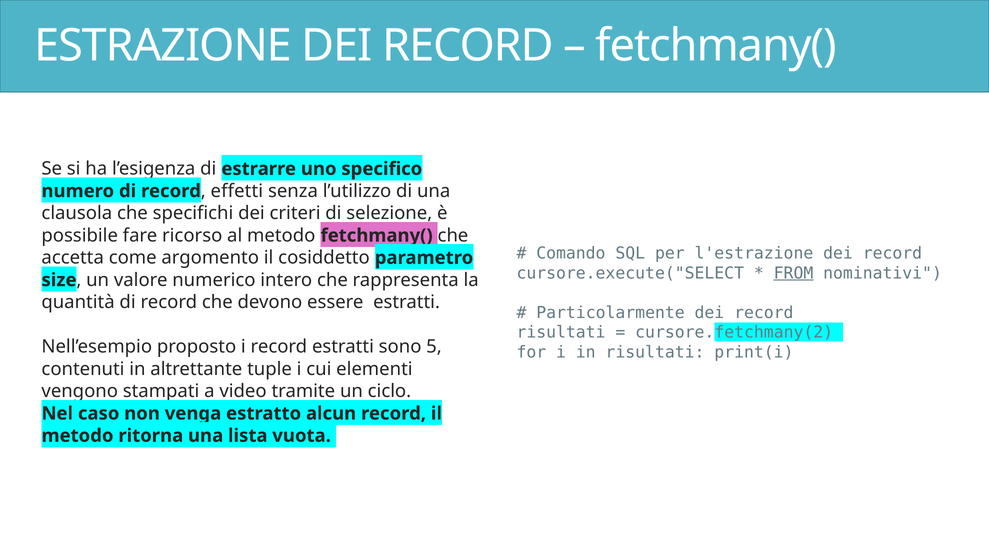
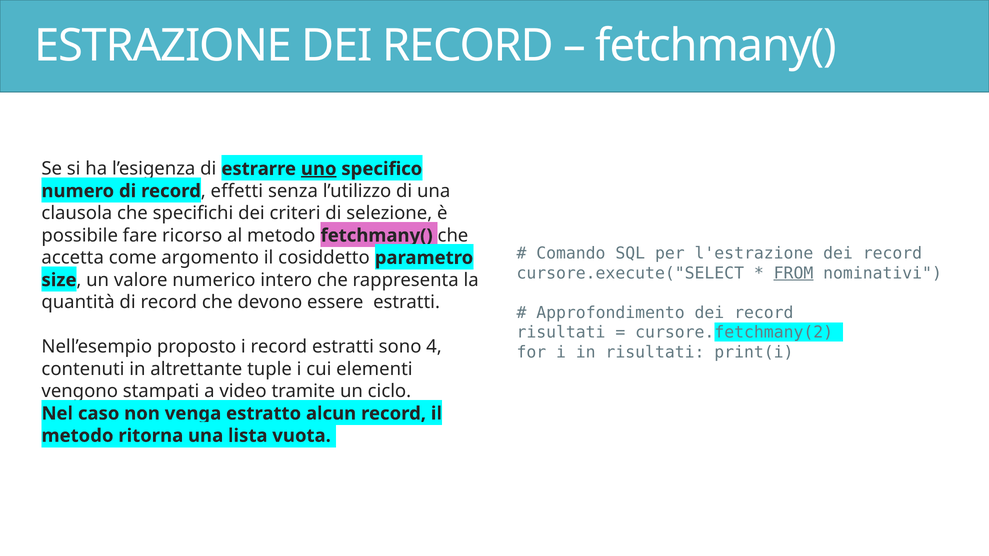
uno underline: none -> present
Particolarmente: Particolarmente -> Approfondimento
5: 5 -> 4
